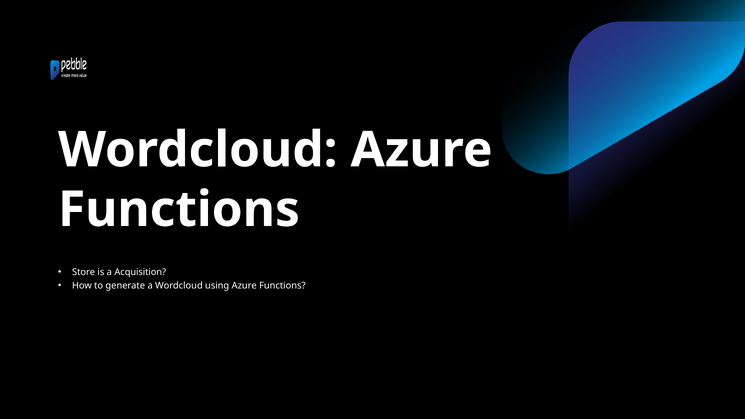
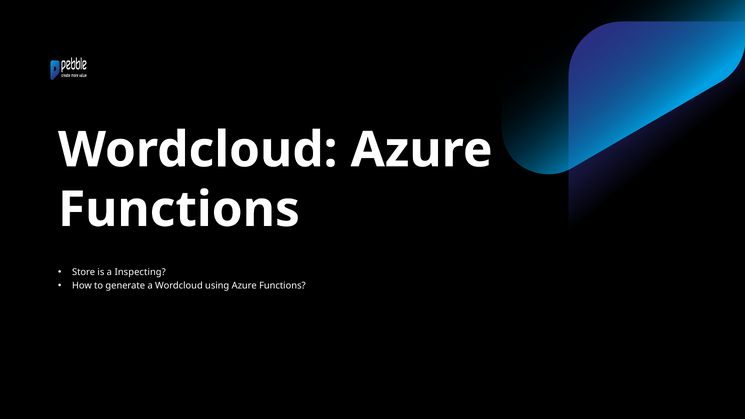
Acquisition: Acquisition -> Inspecting
